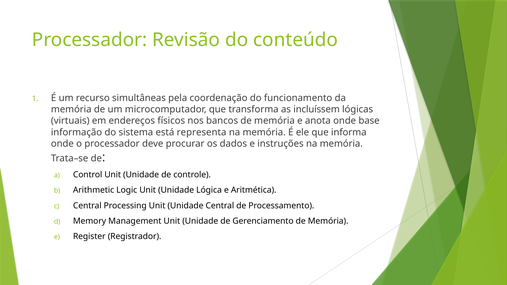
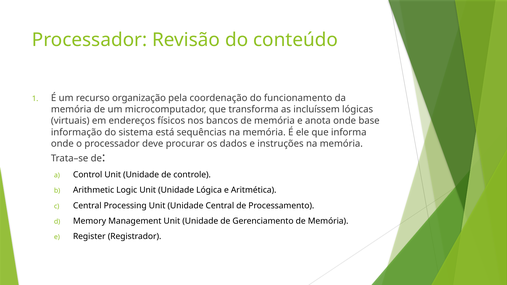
simultâneas: simultâneas -> organização
representa: representa -> sequências
